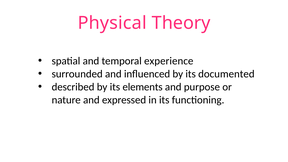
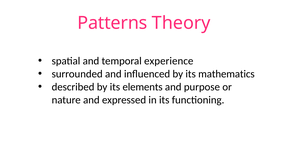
Physical: Physical -> Patterns
documented: documented -> mathematics
